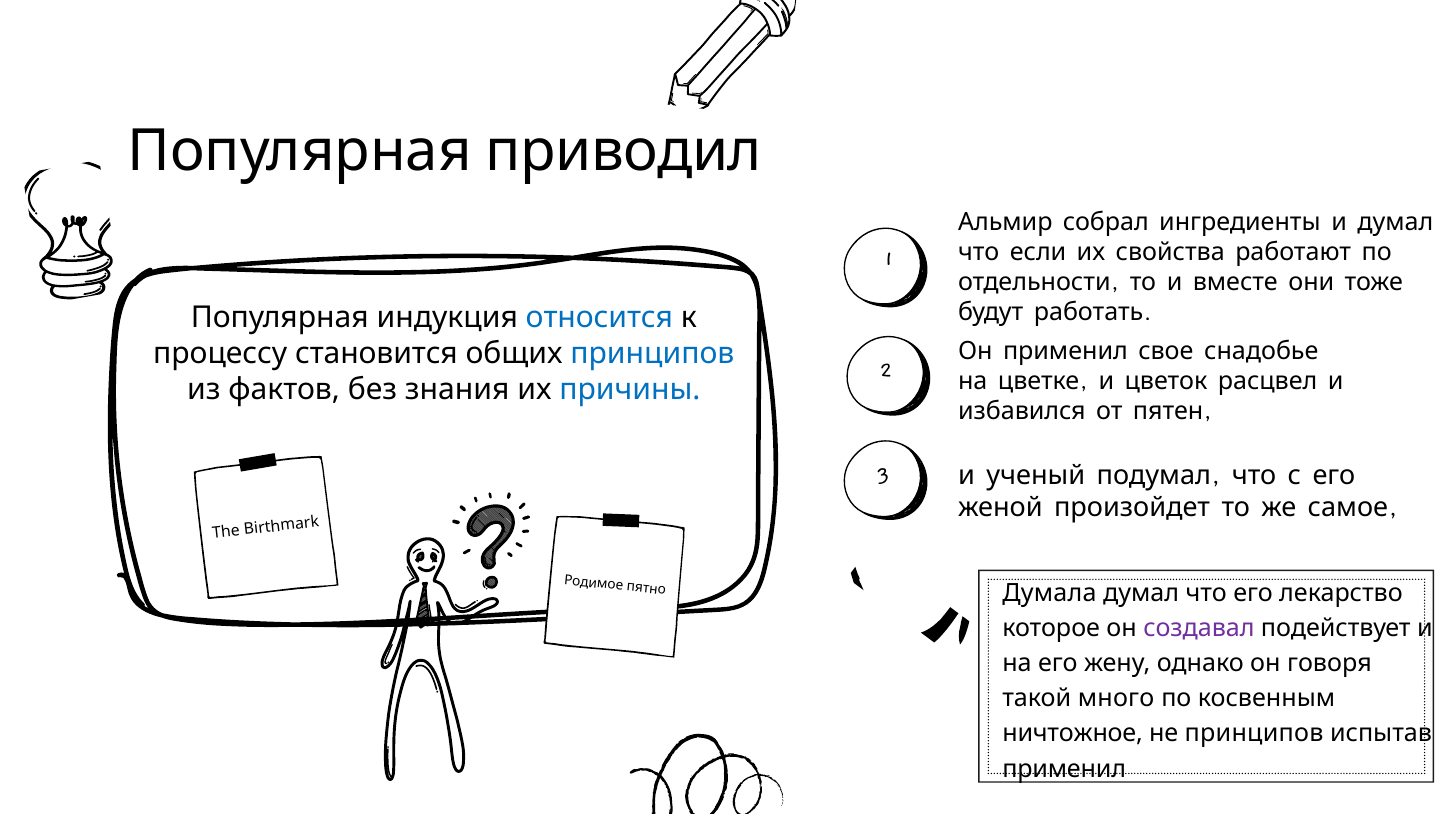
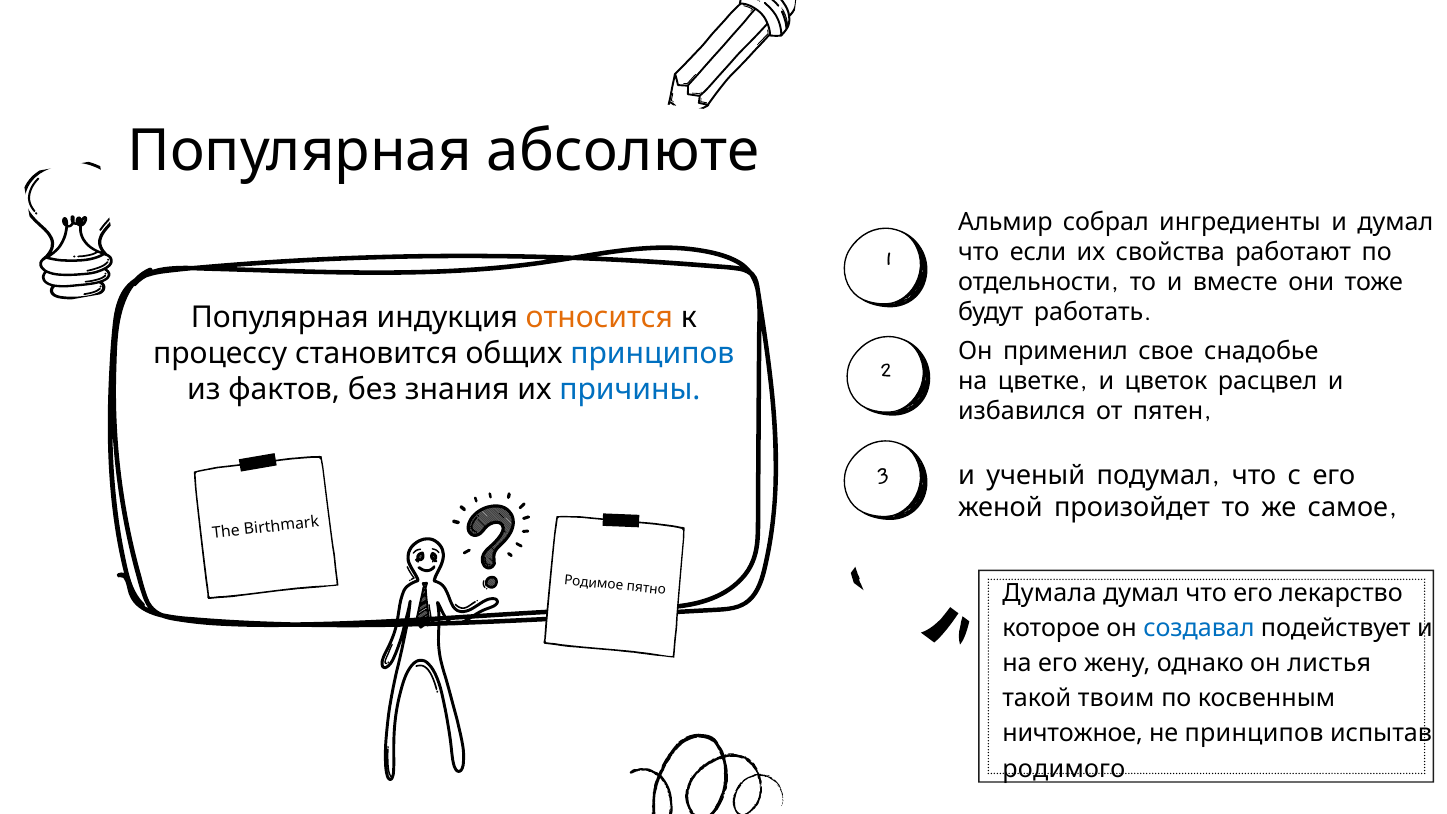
приводил: приводил -> абсолюте
относится colour: blue -> orange
создавал colour: purple -> blue
говоря: говоря -> листья
много: много -> твоим
применил at (1064, 769): применил -> родимого
